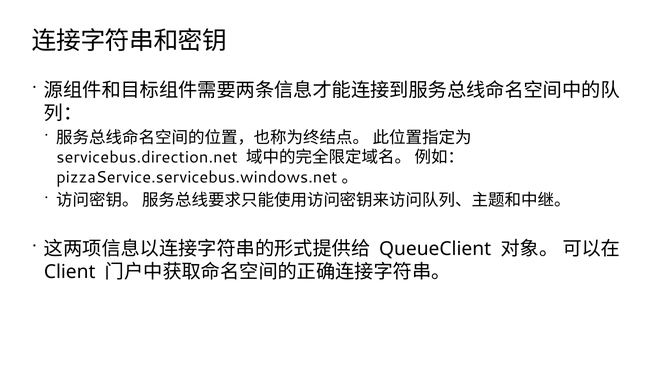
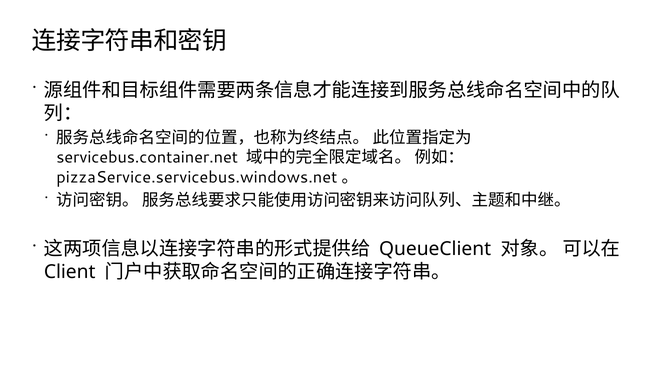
servicebus.direction.net: servicebus.direction.net -> servicebus.container.net
